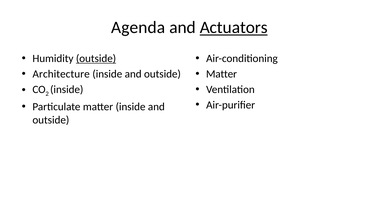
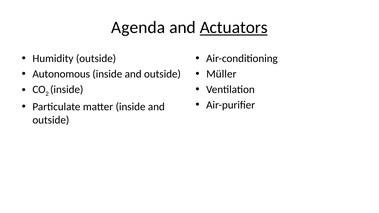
outside at (96, 59) underline: present -> none
Architecture: Architecture -> Autonomous
Matter at (221, 74): Matter -> Müller
